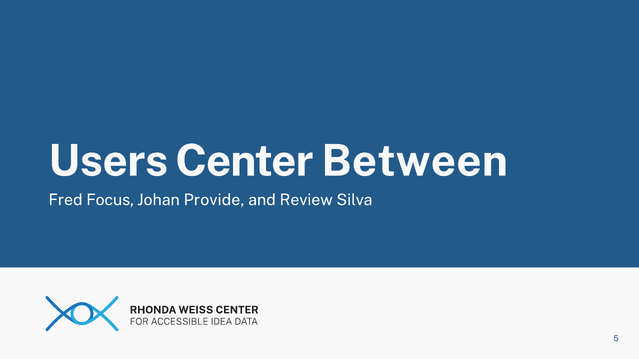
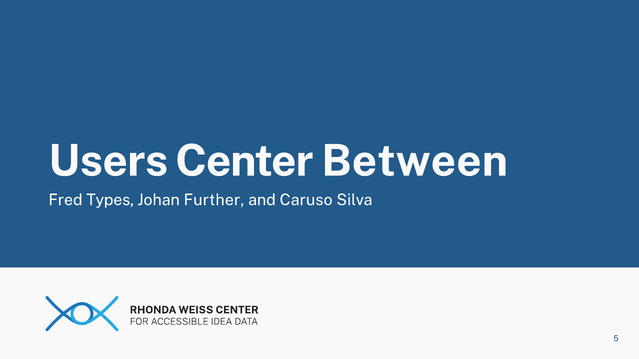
Focus: Focus -> Types
Provide: Provide -> Further
Review: Review -> Caruso
